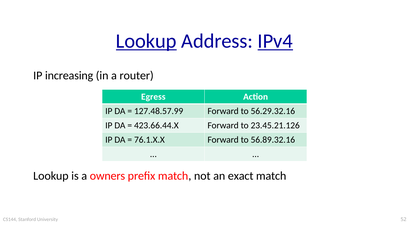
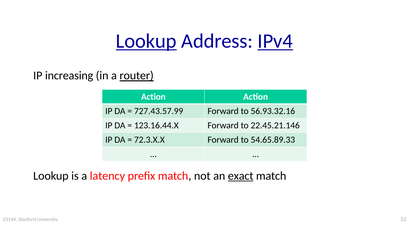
router underline: none -> present
Egress at (153, 97): Egress -> Action
127.48.57.99: 127.48.57.99 -> 727.43.57.99
56.29.32.16: 56.29.32.16 -> 56.93.32.16
423.66.44.X: 423.66.44.X -> 123.16.44.X
23.45.21.126: 23.45.21.126 -> 22.45.21.146
76.1.X.X: 76.1.X.X -> 72.3.X.X
56.89.32.16: 56.89.32.16 -> 54.65.89.33
owners: owners -> latency
exact underline: none -> present
